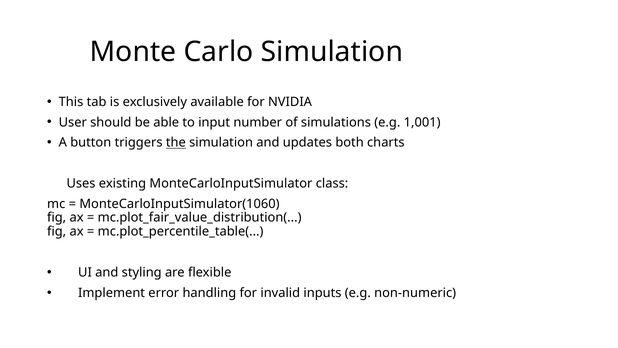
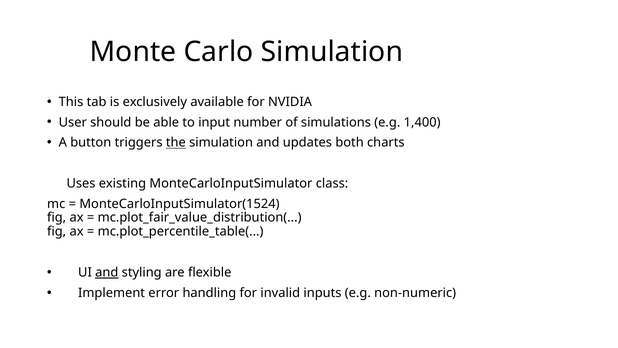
1,001: 1,001 -> 1,400
MonteCarloInputSimulator(1060: MonteCarloInputSimulator(1060 -> MonteCarloInputSimulator(1524
and at (107, 272) underline: none -> present
